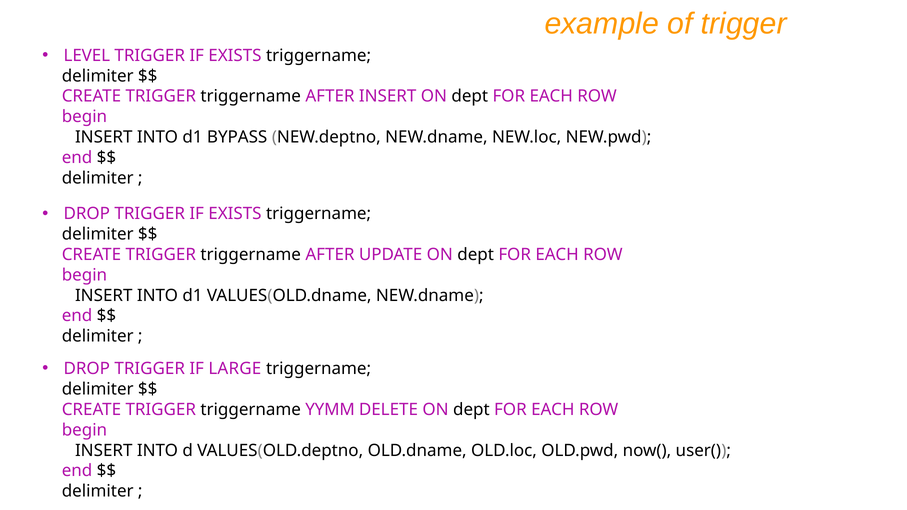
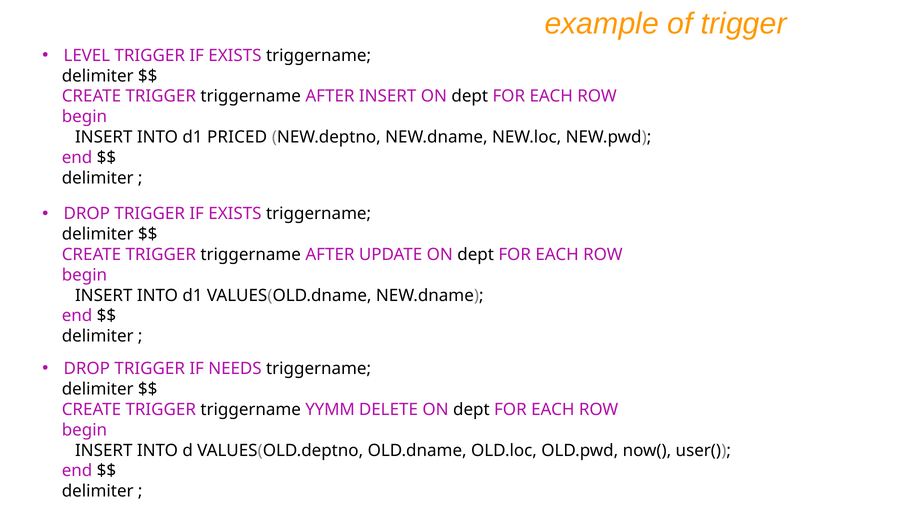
BYPASS: BYPASS -> PRICED
LARGE: LARGE -> NEEDS
